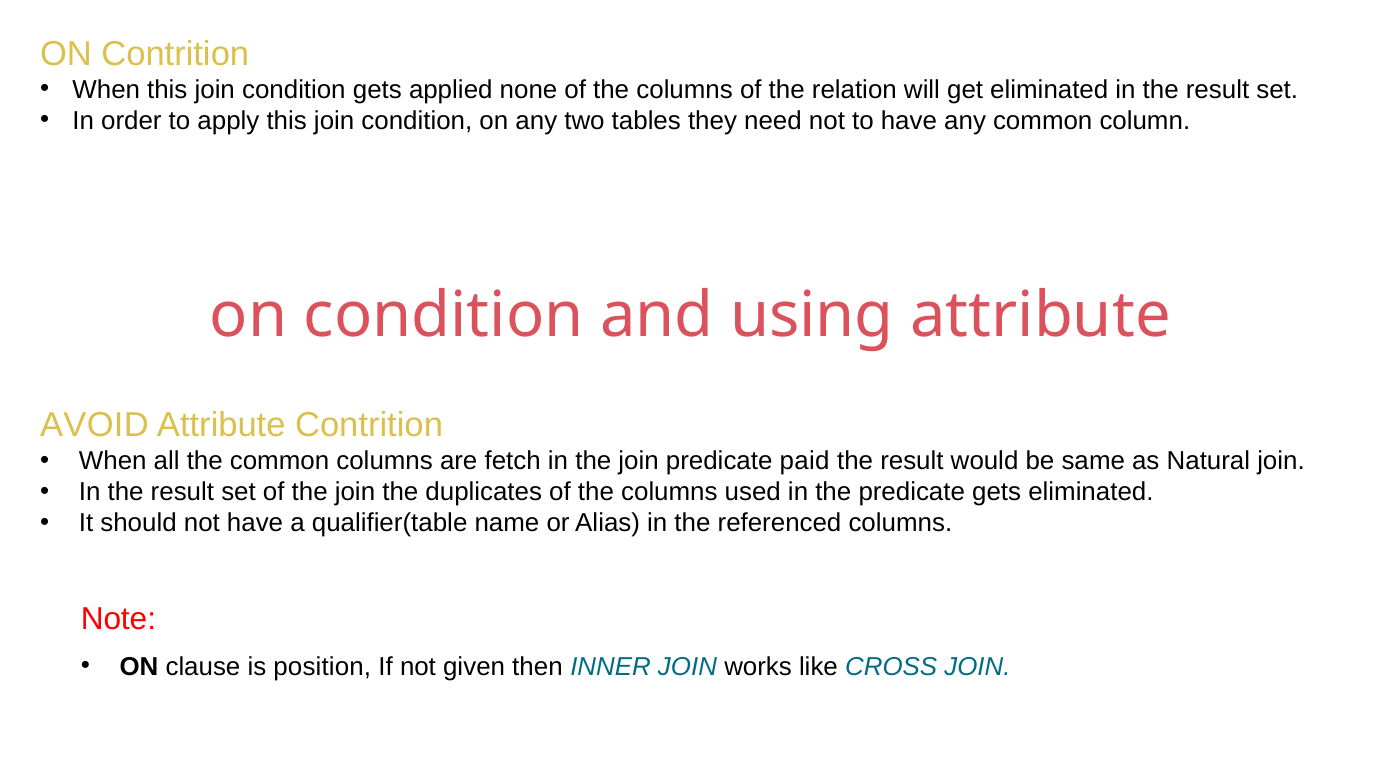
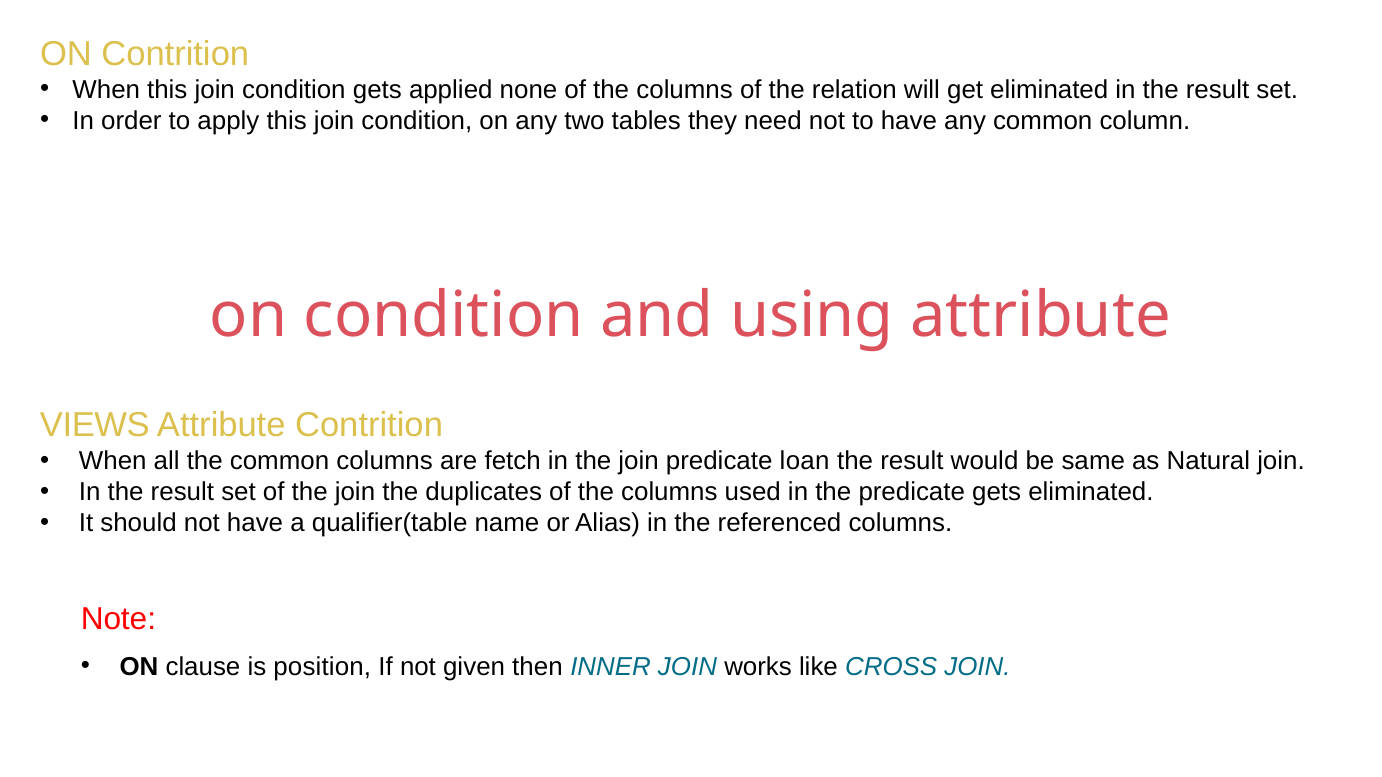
AVOID: AVOID -> VIEWS
paid: paid -> loan
